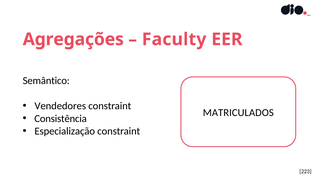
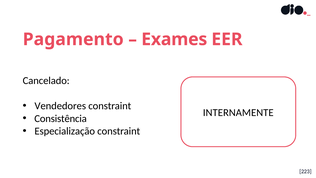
Agregações: Agregações -> Pagamento
Faculty: Faculty -> Exames
Semântico: Semântico -> Cancelado
MATRICULADOS: MATRICULADOS -> INTERNAMENTE
